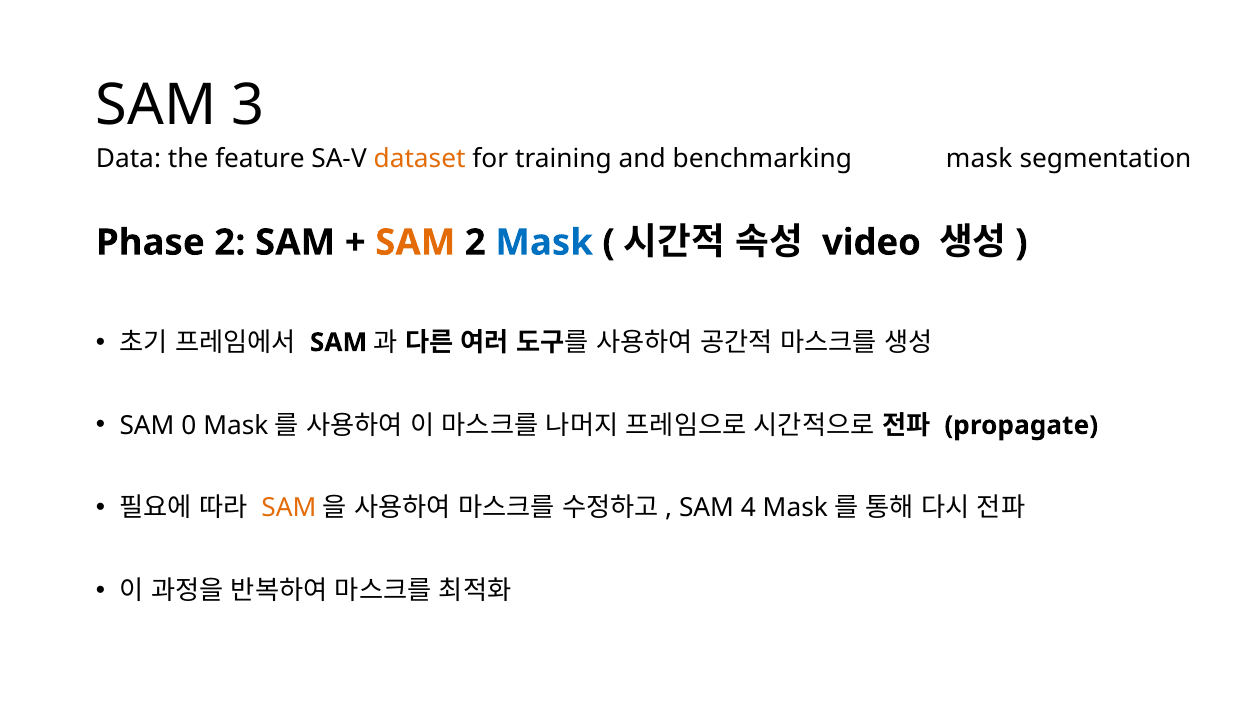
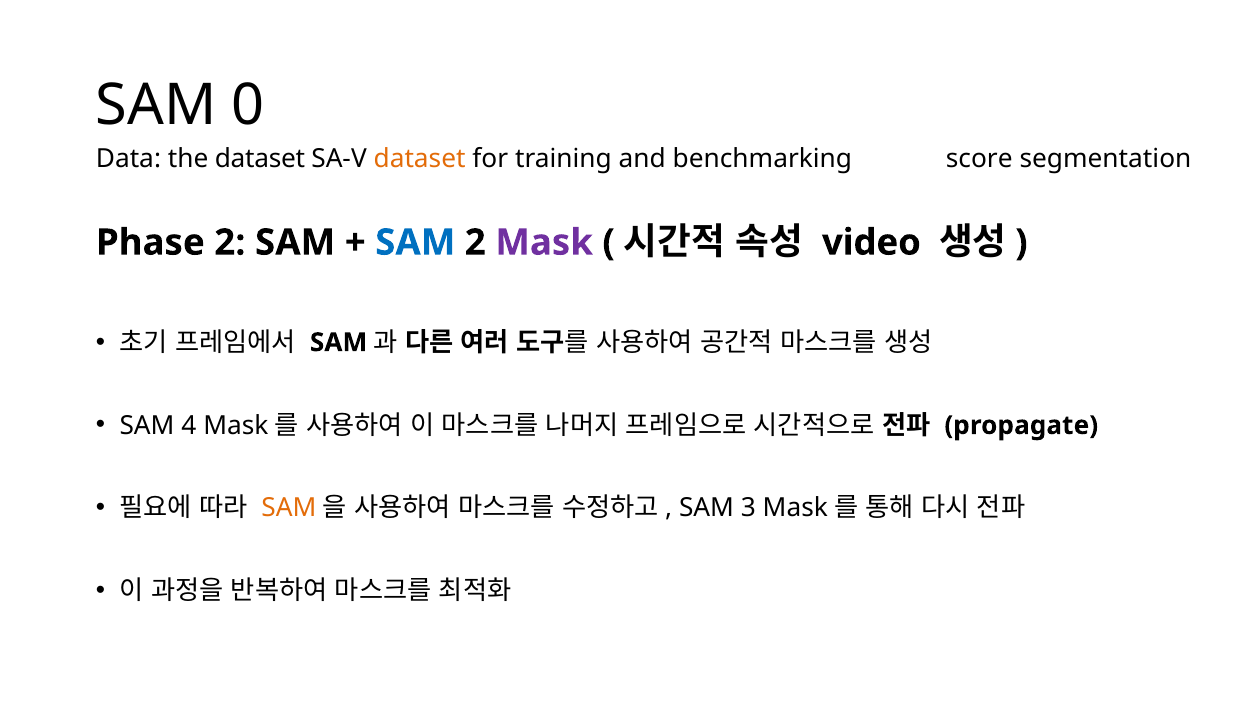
3: 3 -> 0
the feature: feature -> dataset
benchmarking mask: mask -> score
SAM at (415, 243) colour: orange -> blue
Mask at (544, 243) colour: blue -> purple
0: 0 -> 4
4: 4 -> 3
